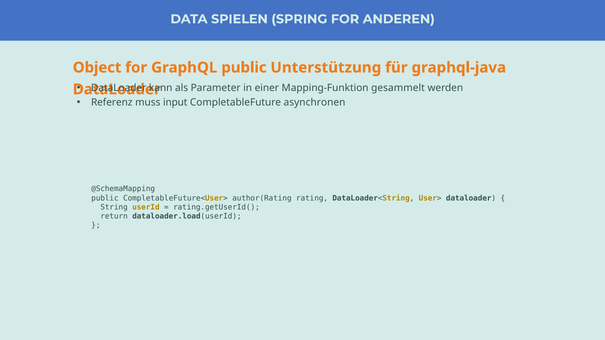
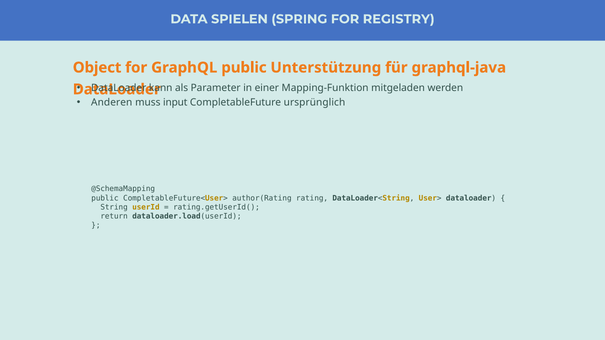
ANDEREN: ANDEREN -> REGISTRY
gesammelt: gesammelt -> mitgeladen
Referenz: Referenz -> Anderen
asynchronen: asynchronen -> ursprünglich
